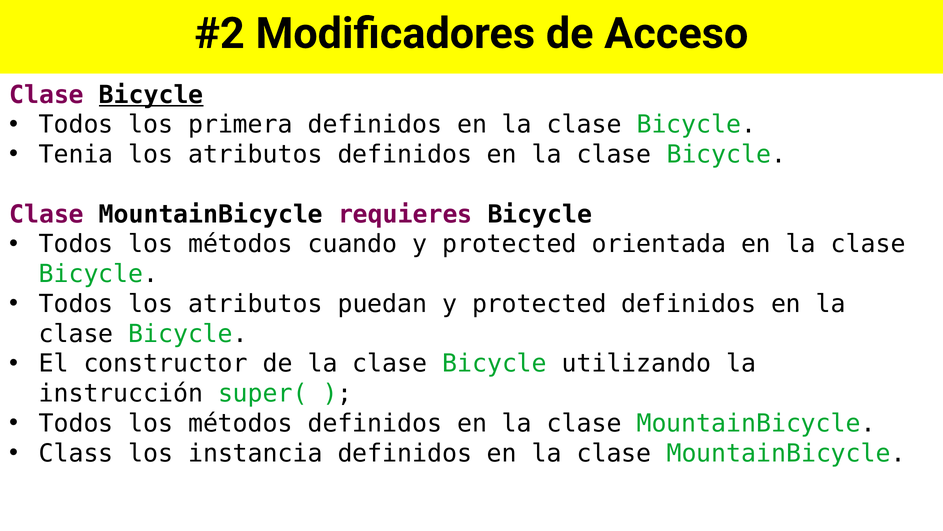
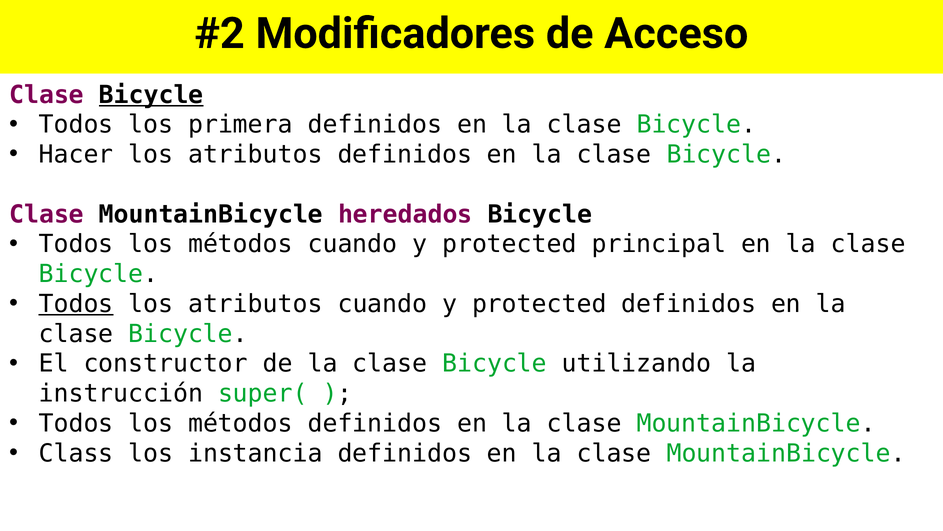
Tenia: Tenia -> Hacer
requieres: requieres -> heredados
orientada: orientada -> principal
Todos at (76, 304) underline: none -> present
atributos puedan: puedan -> cuando
